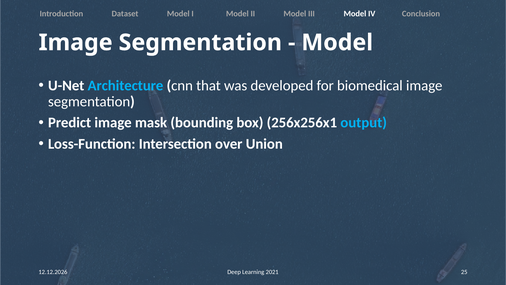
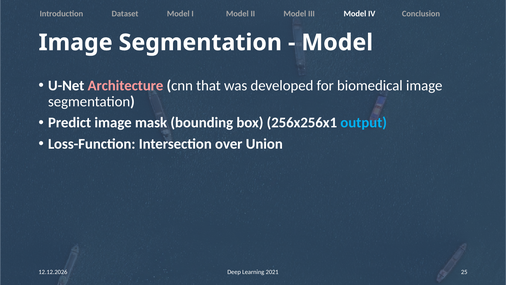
Architecture colour: light blue -> pink
